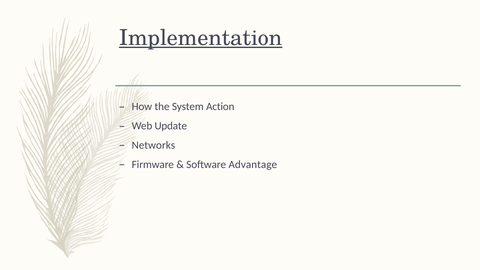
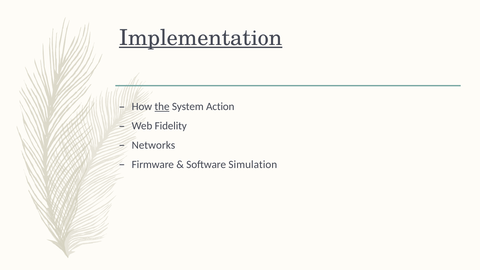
the underline: none -> present
Update: Update -> Fidelity
Advantage: Advantage -> Simulation
